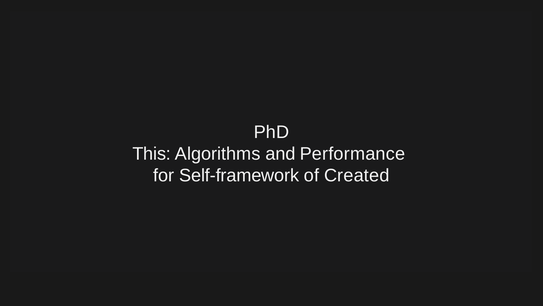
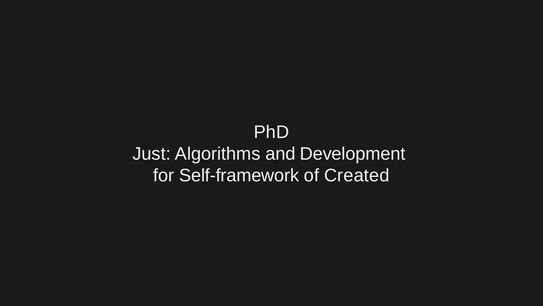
This: This -> Just
Performance: Performance -> Development
